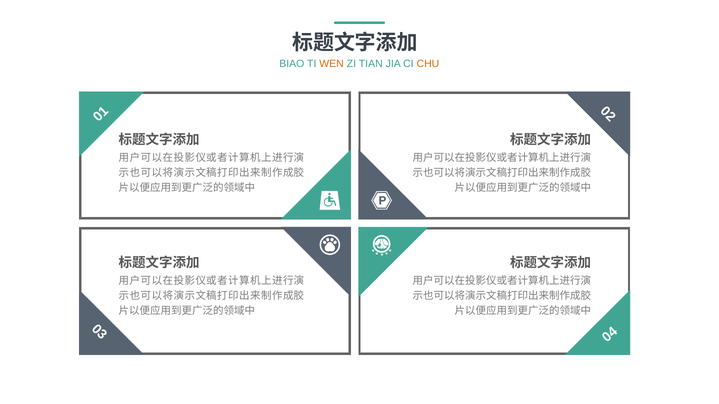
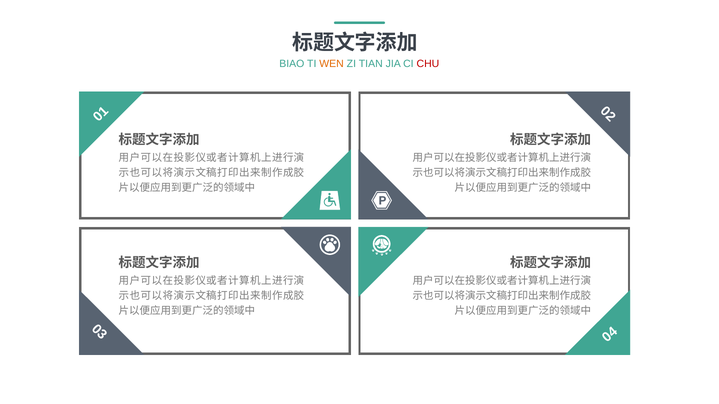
CHU colour: orange -> red
